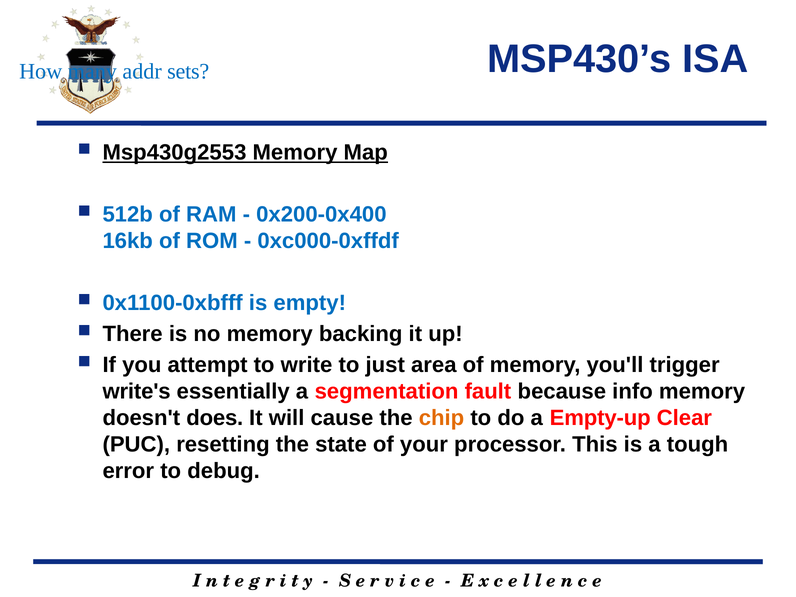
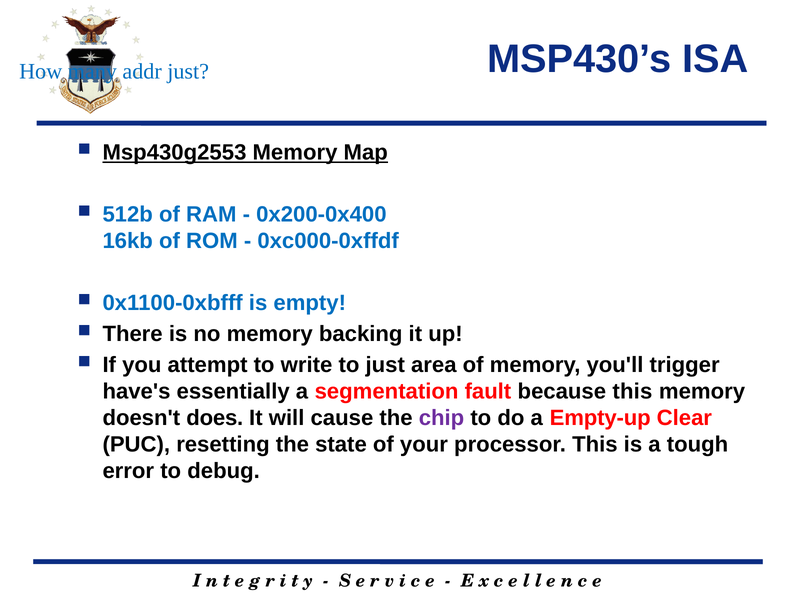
addr sets: sets -> just
write's: write's -> have's
because info: info -> this
chip colour: orange -> purple
